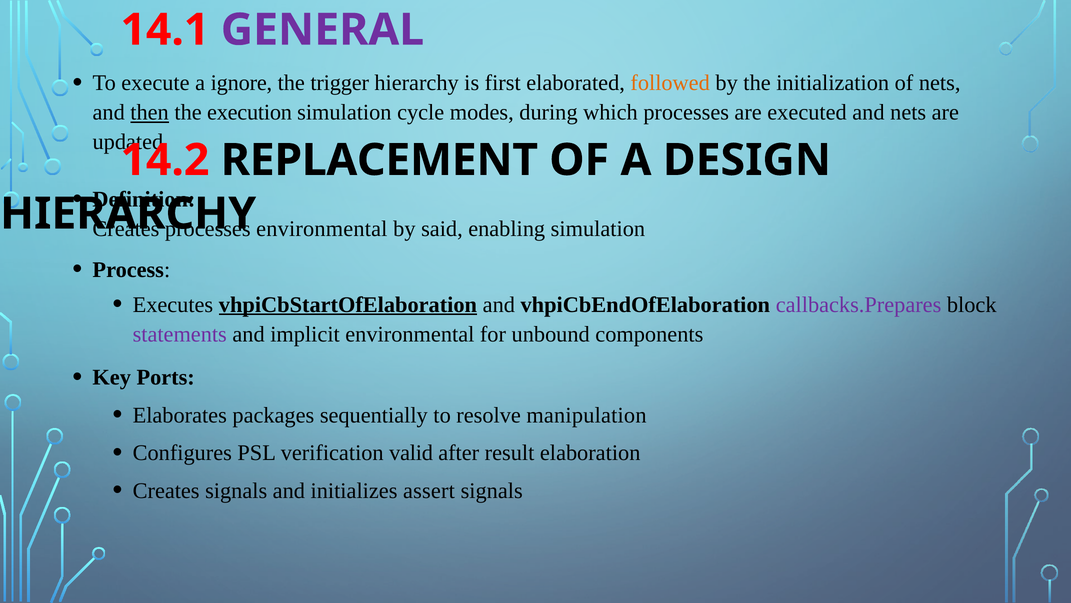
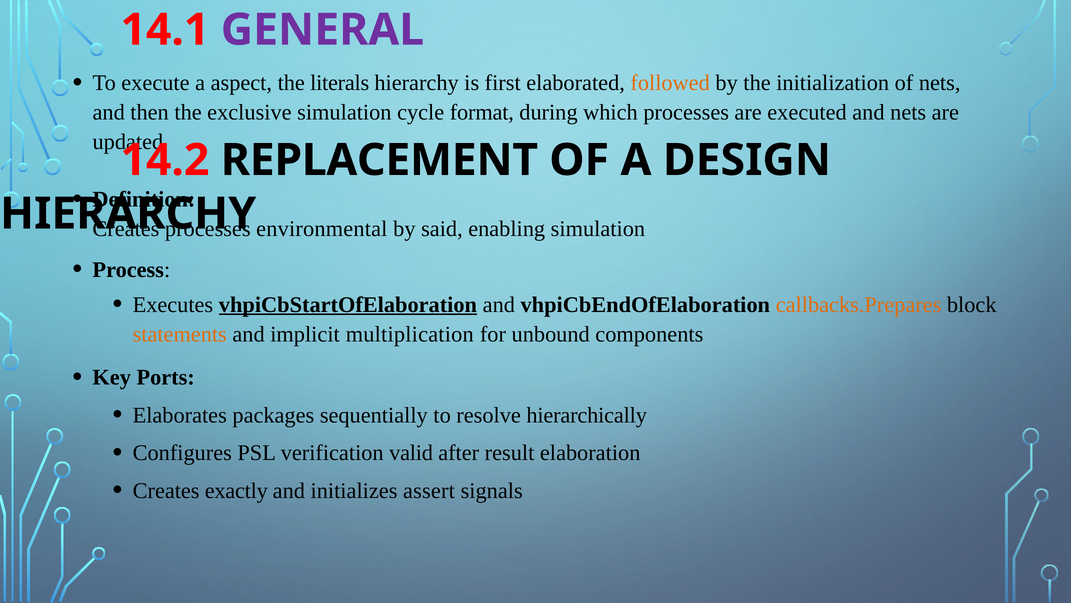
ignore: ignore -> aspect
trigger: trigger -> literals
then underline: present -> none
execution: execution -> exclusive
modes: modes -> format
callbacks.Prepares colour: purple -> orange
statements colour: purple -> orange
implicit environmental: environmental -> multiplication
manipulation: manipulation -> hierarchically
Creates signals: signals -> exactly
